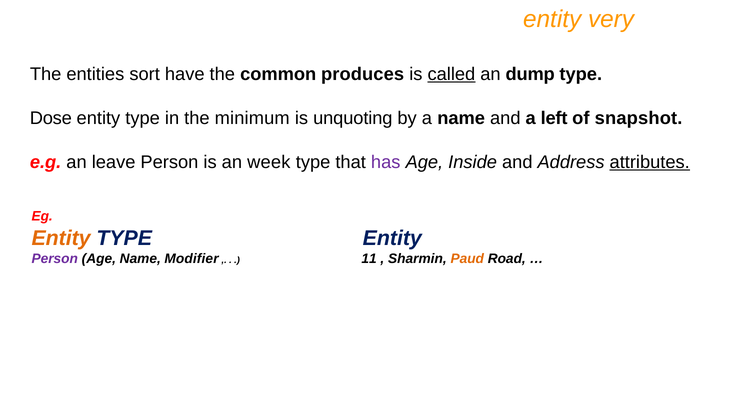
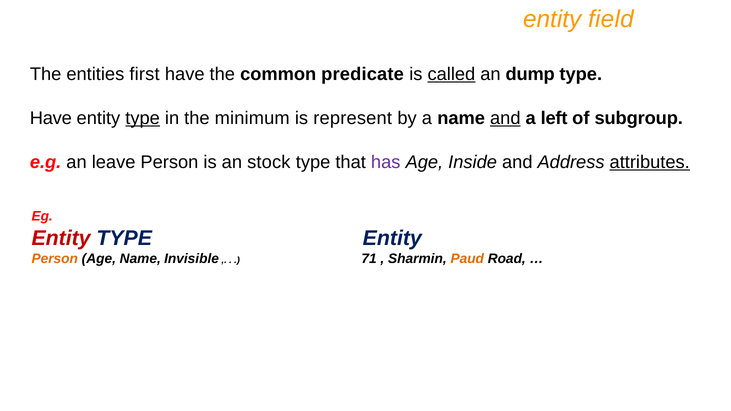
very: very -> field
sort: sort -> first
produces: produces -> predicate
Dose at (51, 118): Dose -> Have
type at (143, 118) underline: none -> present
unquoting: unquoting -> represent
and at (505, 118) underline: none -> present
snapshot: snapshot -> subgroup
week: week -> stock
Entity at (61, 238) colour: orange -> red
Person at (55, 259) colour: purple -> orange
Modifier: Modifier -> Invisible
11: 11 -> 71
